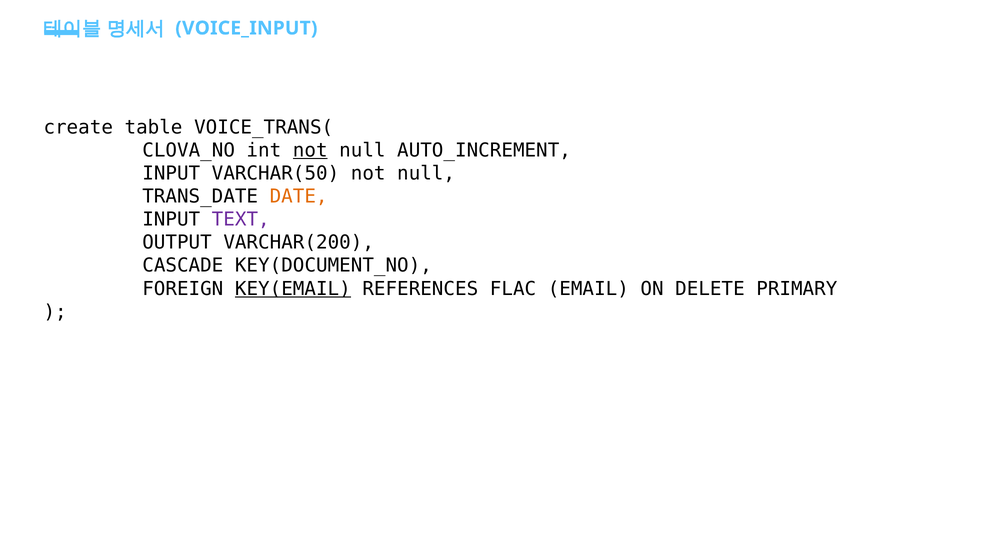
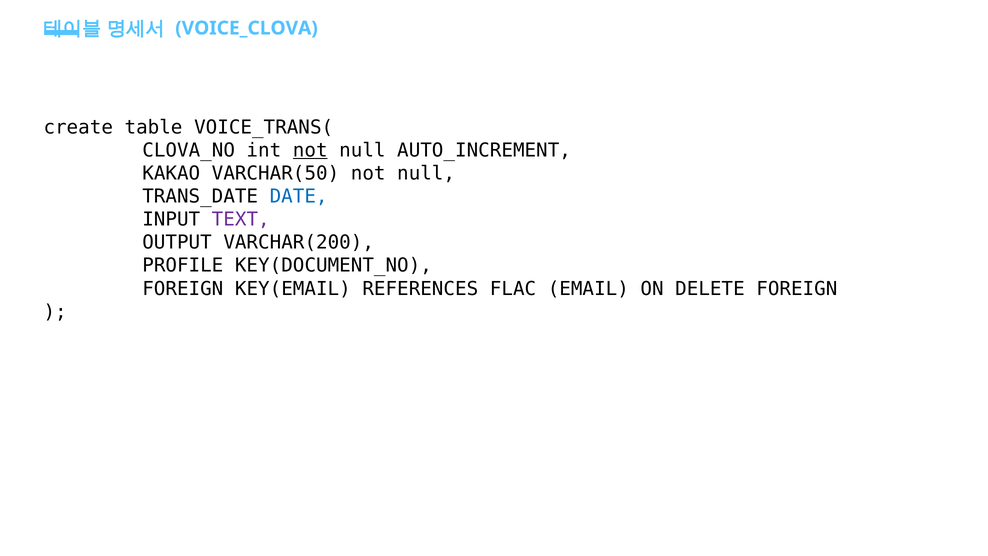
VOICE_INPUT: VOICE_INPUT -> VOICE_CLOVA
INPUT at (171, 173): INPUT -> KAKAO
DATE colour: orange -> blue
CASCADE: CASCADE -> PROFILE
KEY(EMAIL underline: present -> none
DELETE PRIMARY: PRIMARY -> FOREIGN
